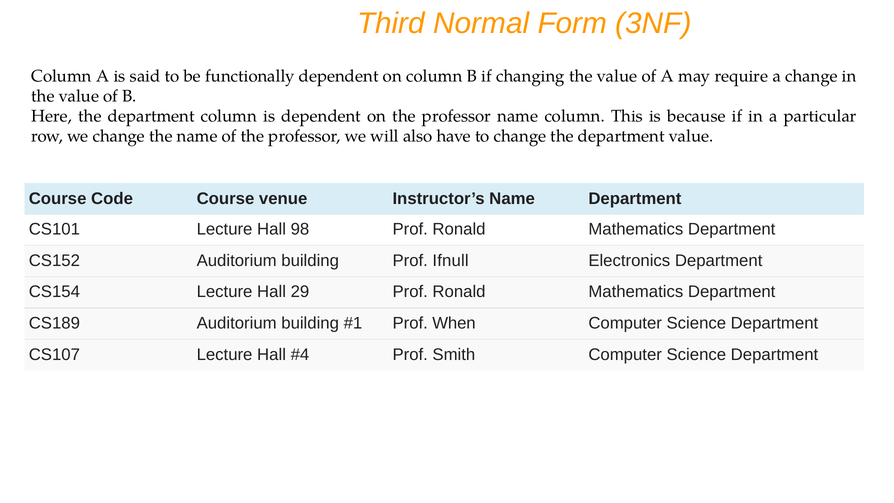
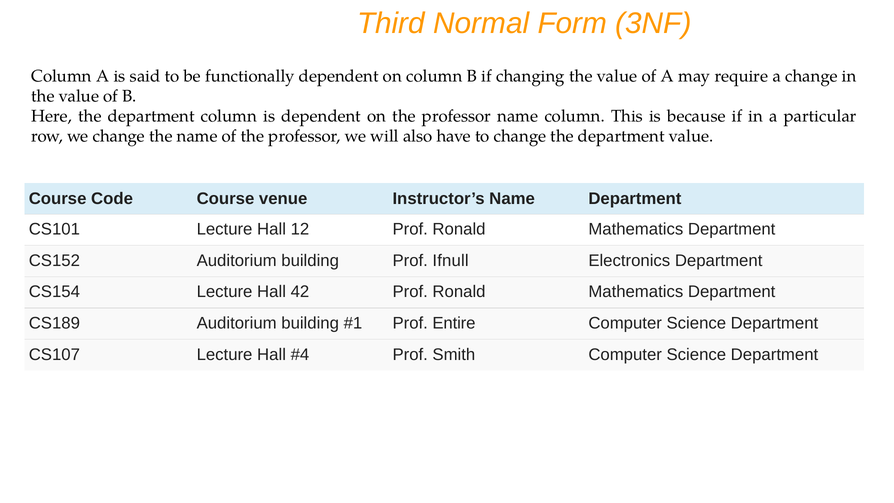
98: 98 -> 12
29: 29 -> 42
When: When -> Entire
